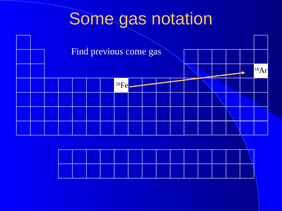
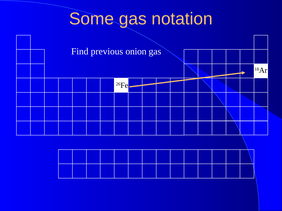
come: come -> onion
